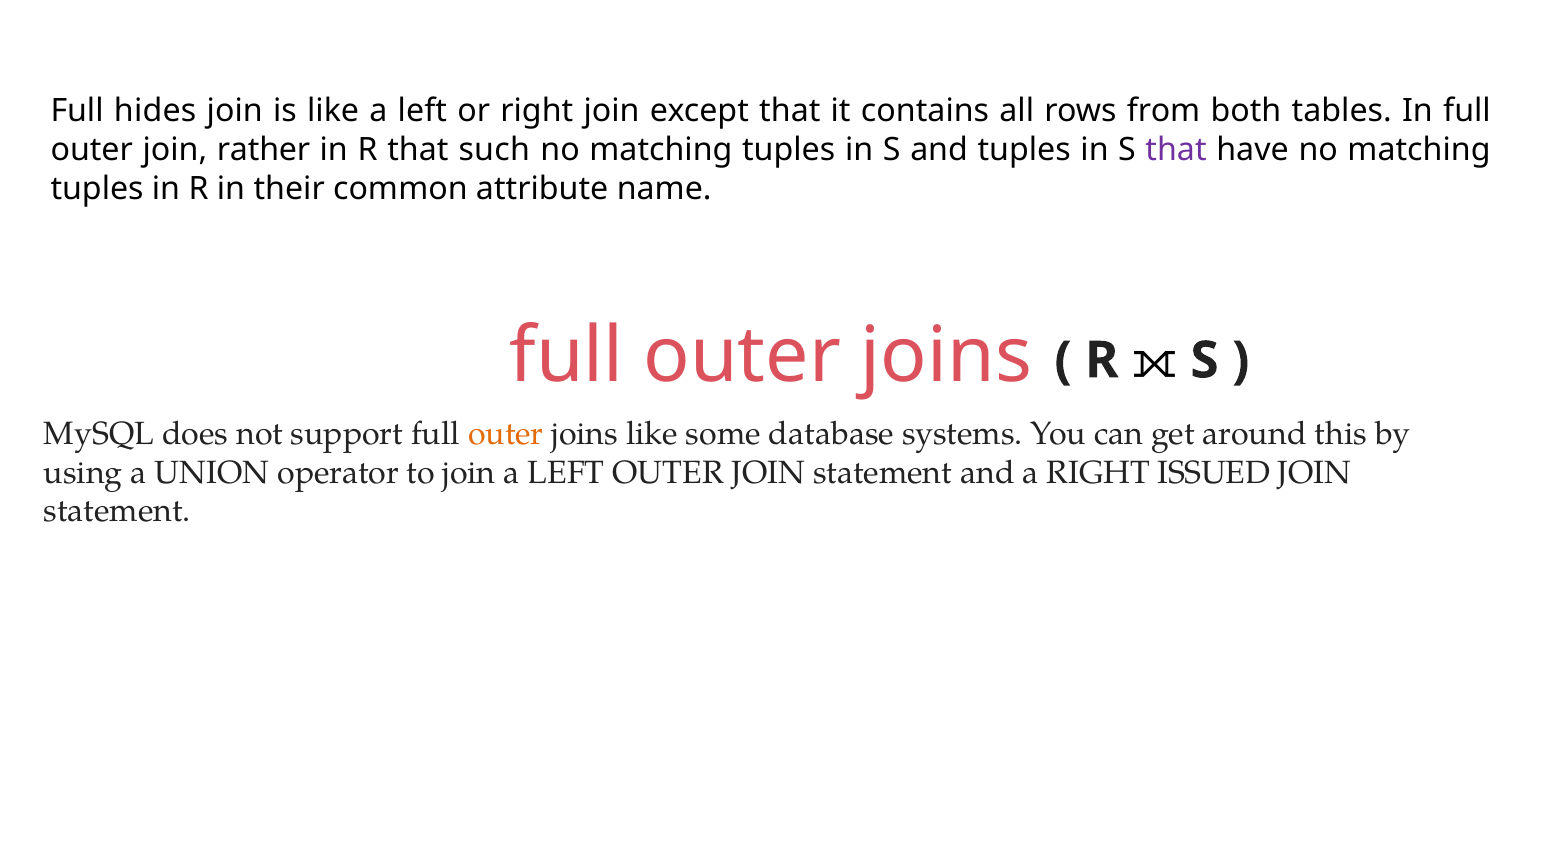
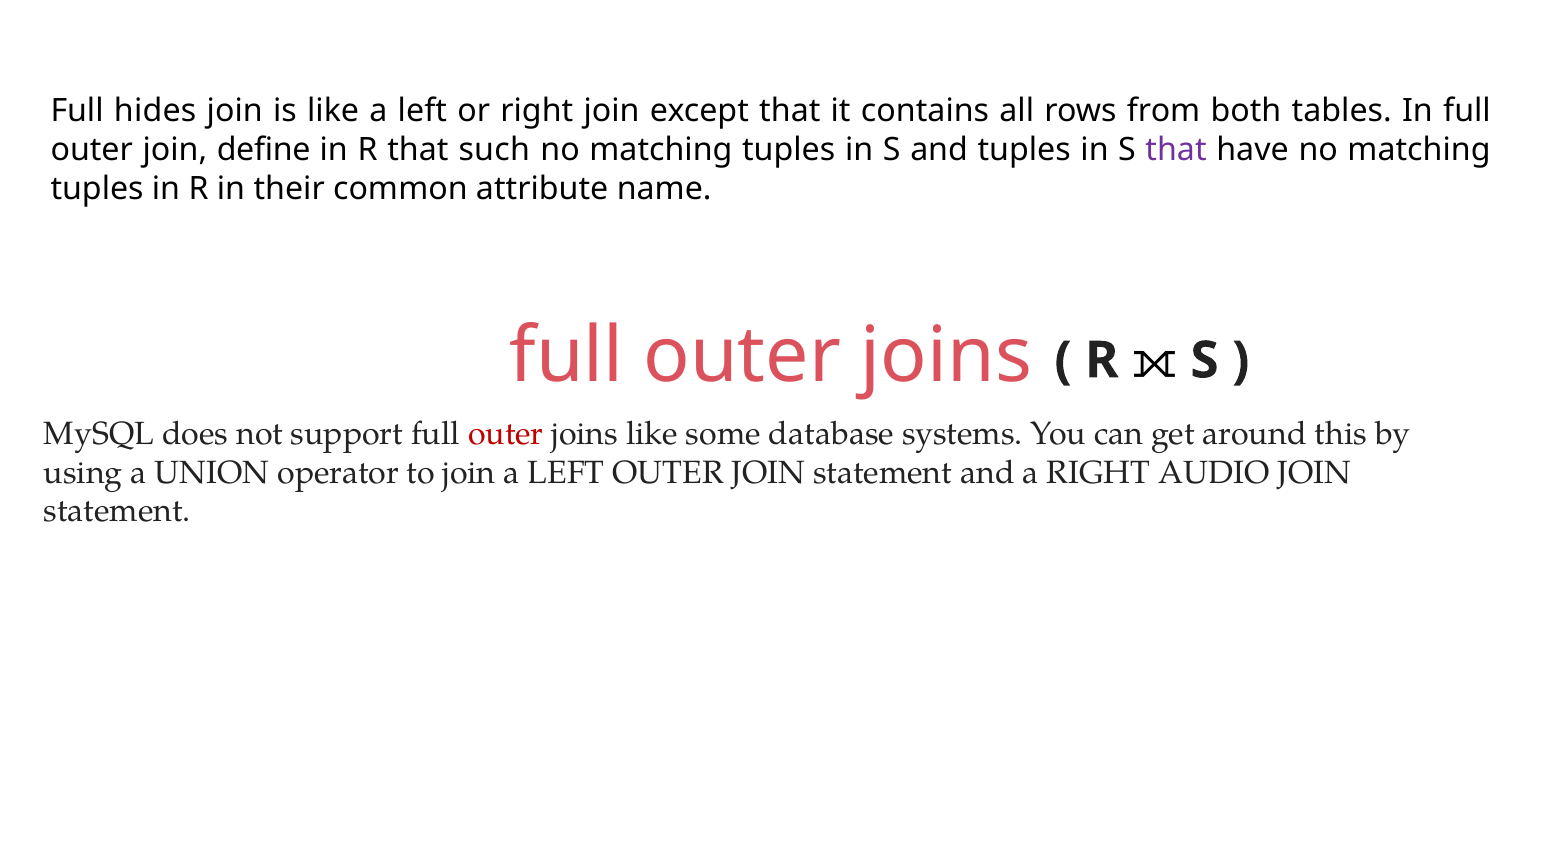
rather: rather -> define
outer at (506, 434) colour: orange -> red
ISSUED: ISSUED -> AUDIO
